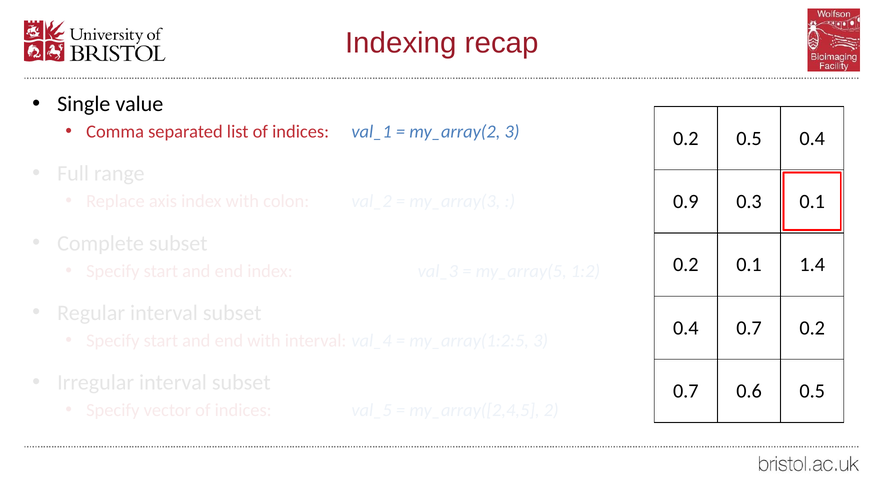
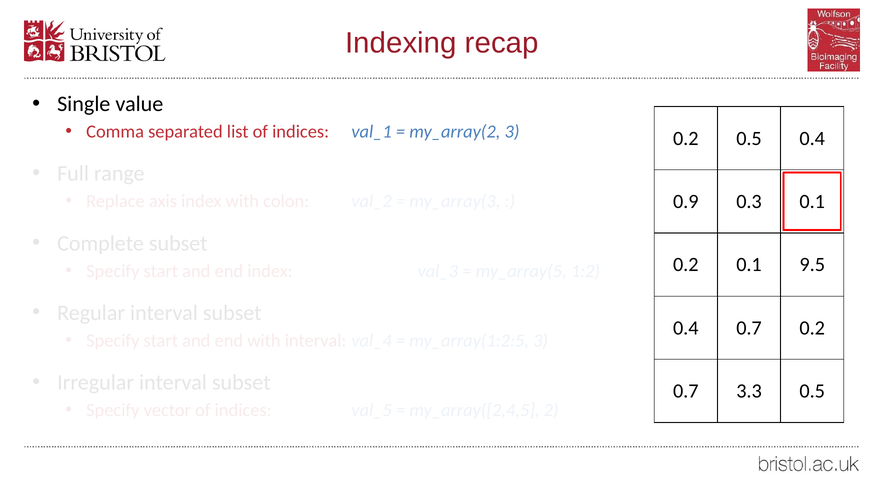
1.4: 1.4 -> 9.5
0.6: 0.6 -> 3.3
